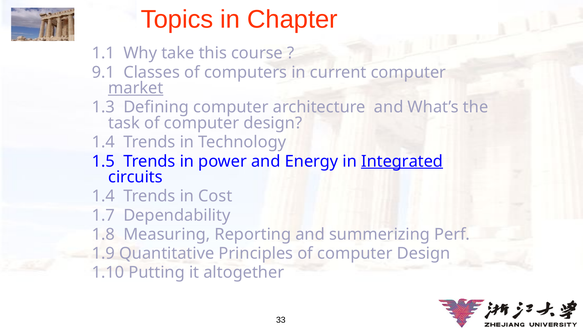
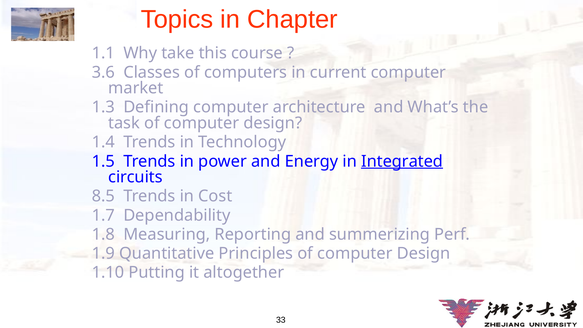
9.1: 9.1 -> 3.6
market underline: present -> none
1.4 at (103, 196): 1.4 -> 8.5
